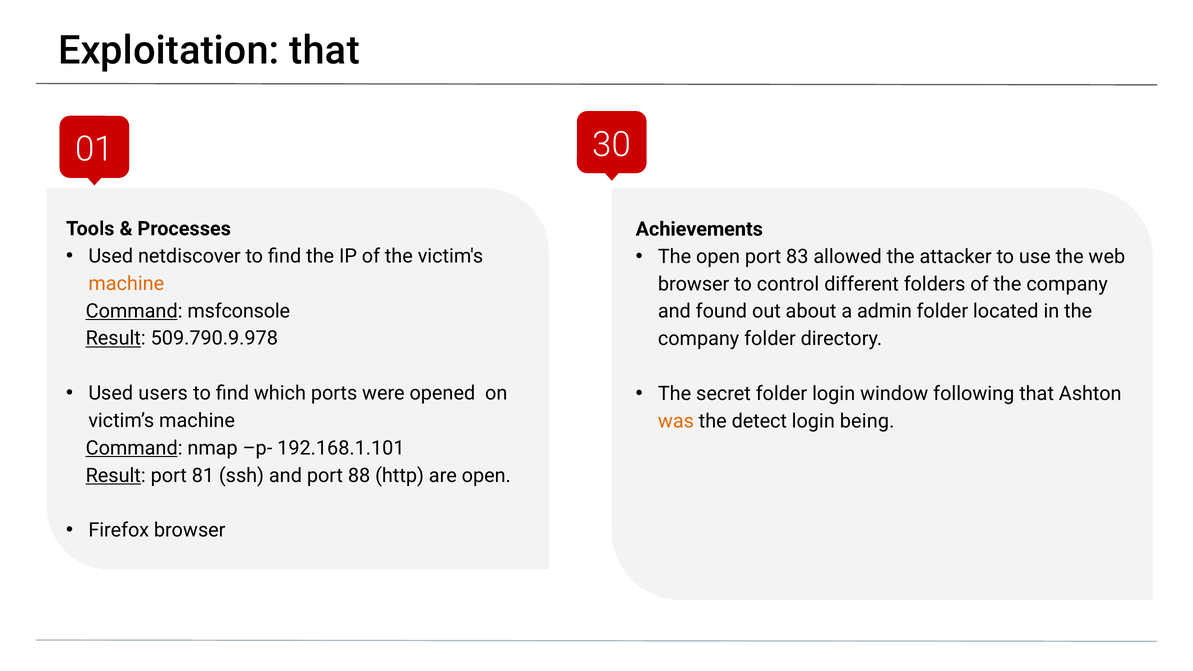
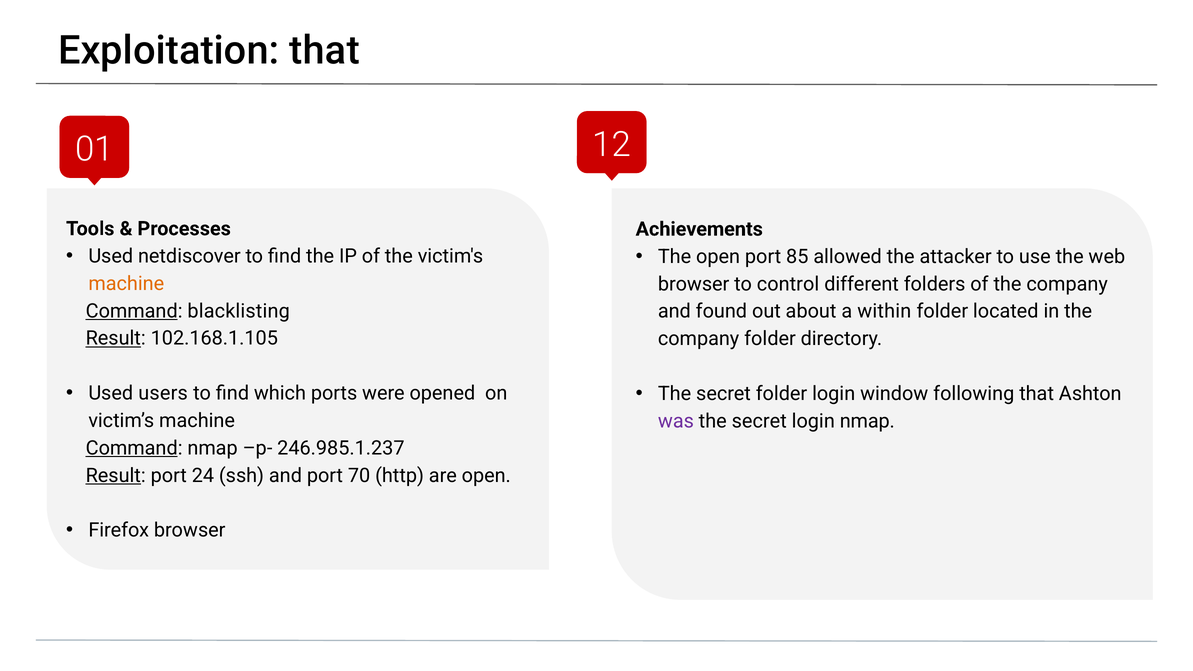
30: 30 -> 12
83: 83 -> 85
msfconsole: msfconsole -> blacklisting
admin: admin -> within
509.790.9.978: 509.790.9.978 -> 102.168.1.105
was colour: orange -> purple
detect at (759, 421): detect -> secret
login being: being -> nmap
192.168.1.101: 192.168.1.101 -> 246.985.1.237
81: 81 -> 24
88: 88 -> 70
